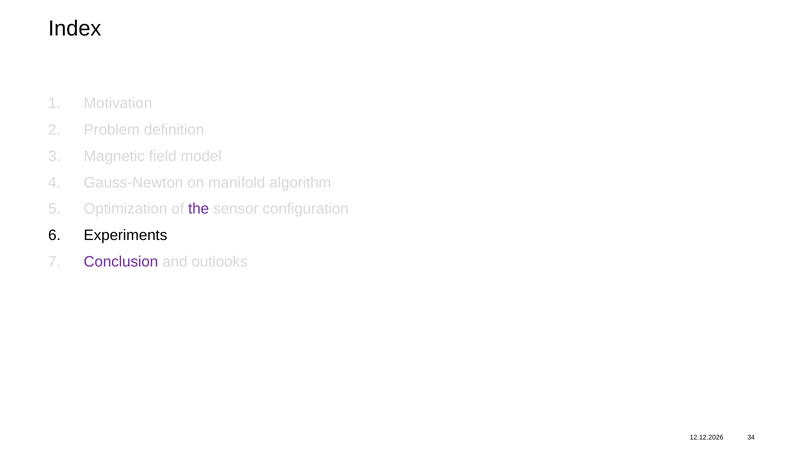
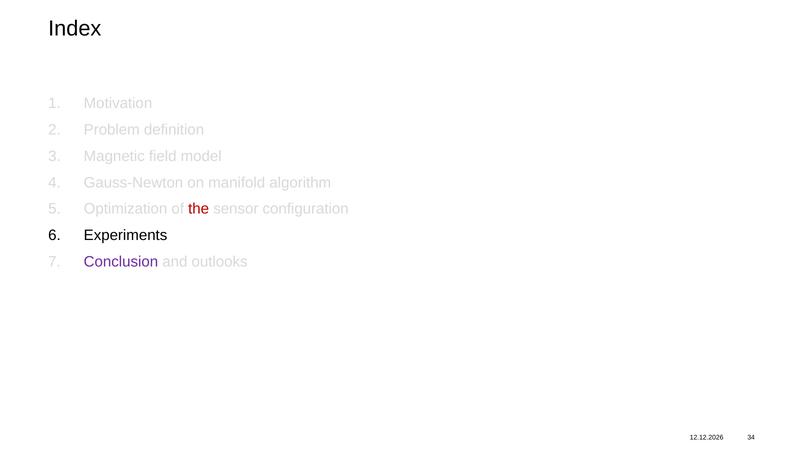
the colour: purple -> red
